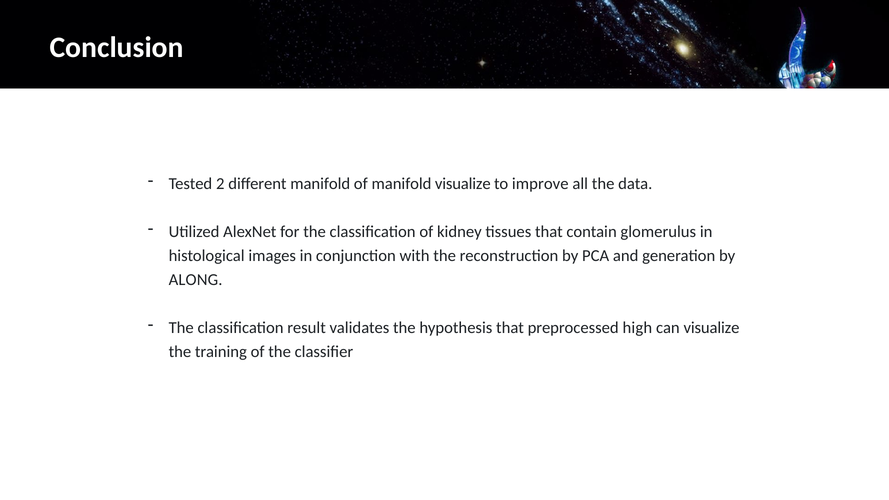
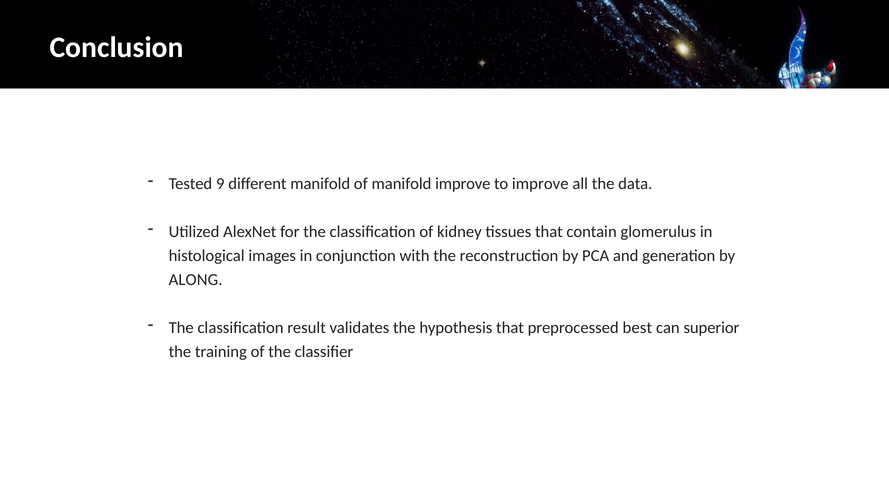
2: 2 -> 9
manifold visualize: visualize -> improve
high: high -> best
can visualize: visualize -> superior
